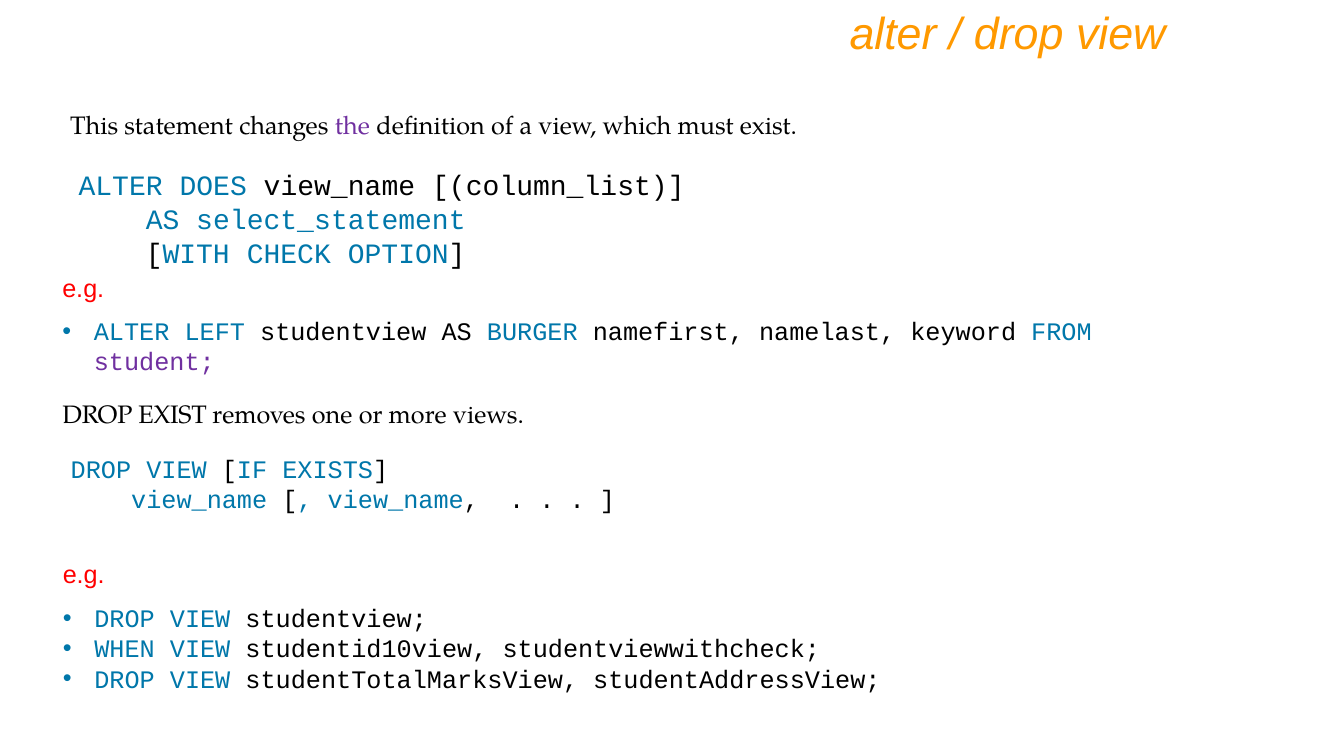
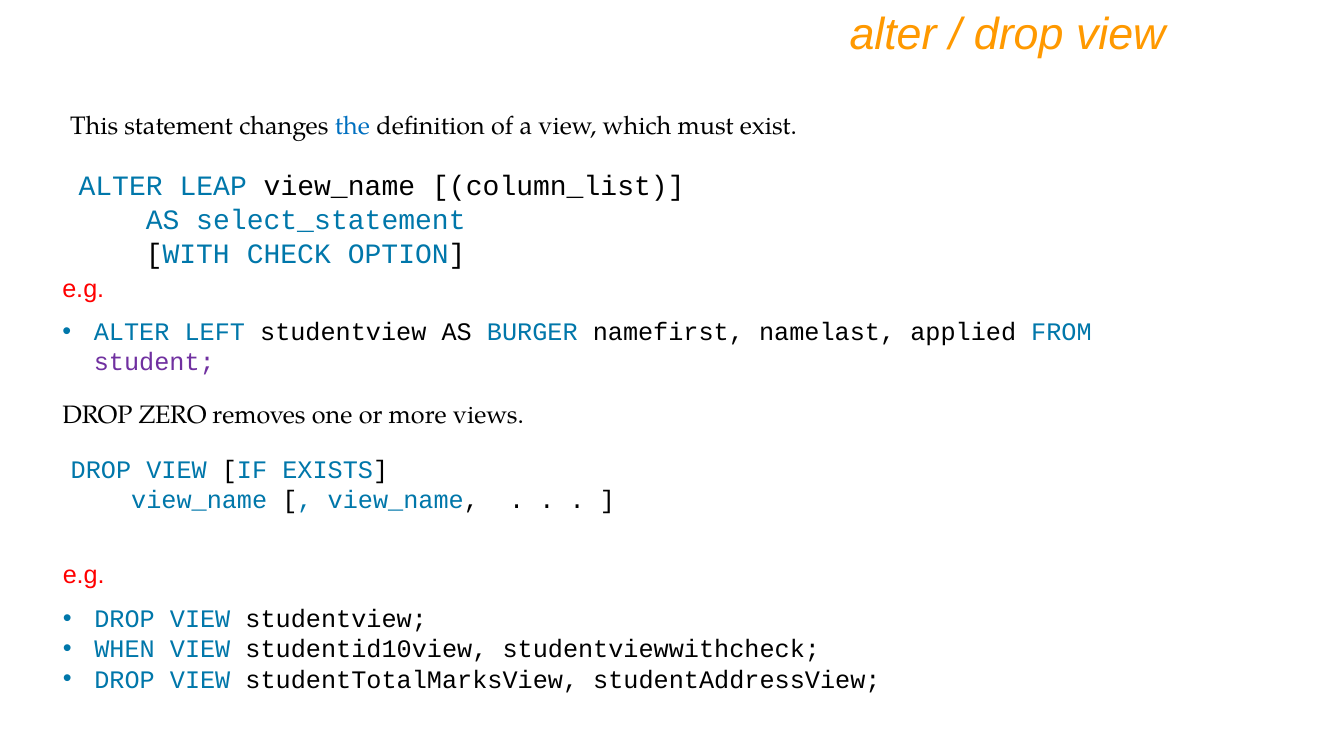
the colour: purple -> blue
DOES: DOES -> LEAP
keyword: keyword -> applied
DROP EXIST: EXIST -> ZERO
